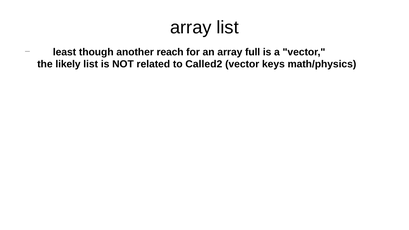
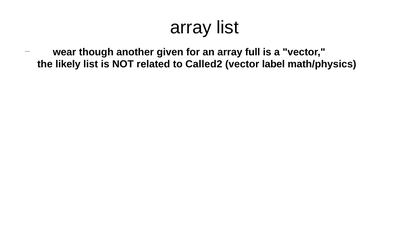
least: least -> wear
reach: reach -> given
keys: keys -> label
